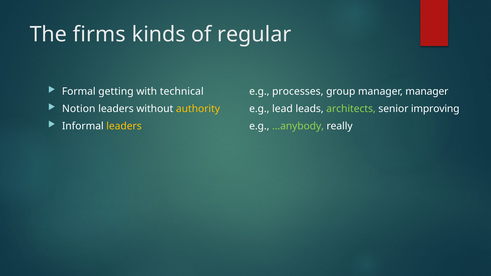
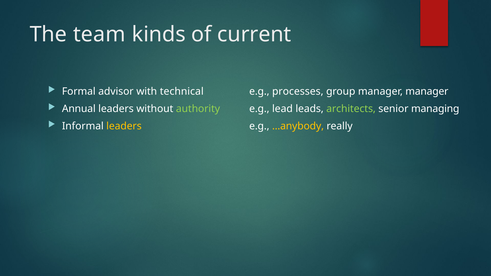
firms: firms -> team
regular: regular -> current
getting: getting -> advisor
Notion: Notion -> Annual
authority colour: yellow -> light green
improving: improving -> managing
…anybody colour: light green -> yellow
